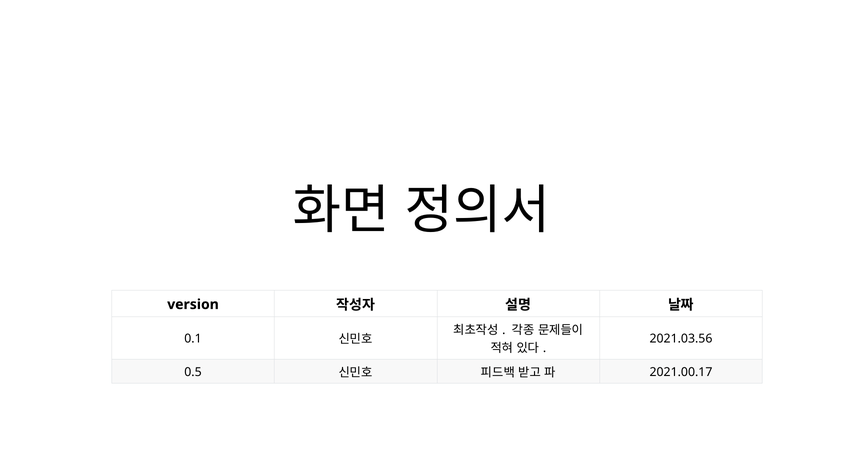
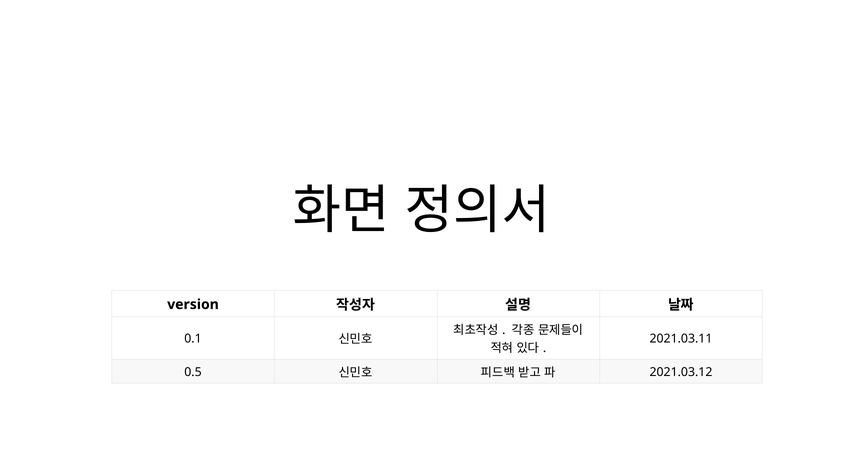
2021.03.56: 2021.03.56 -> 2021.03.11
2021.00.17: 2021.00.17 -> 2021.03.12
